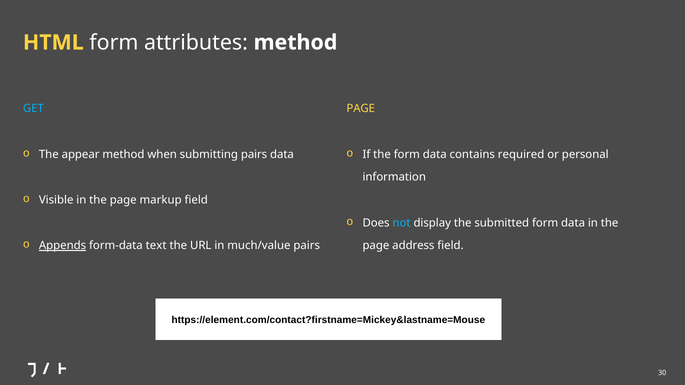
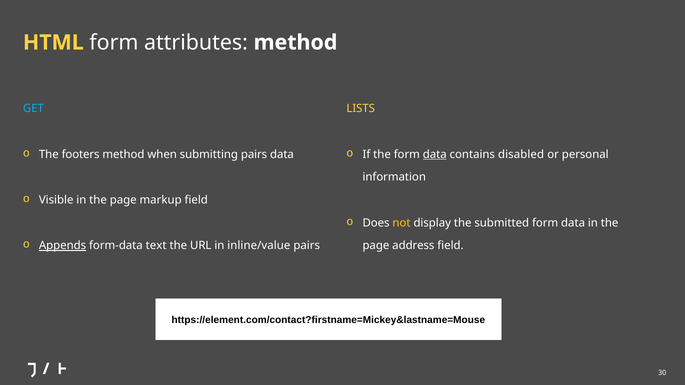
PAGE at (361, 109): PAGE -> LISTS
appear: appear -> footers
data at (435, 154) underline: none -> present
required: required -> disabled
not colour: light blue -> yellow
much/value: much/value -> inline/value
